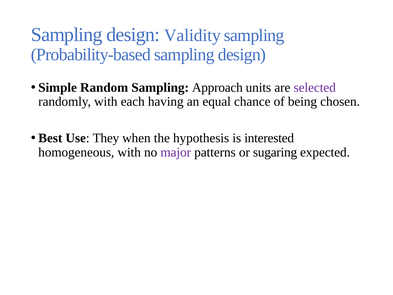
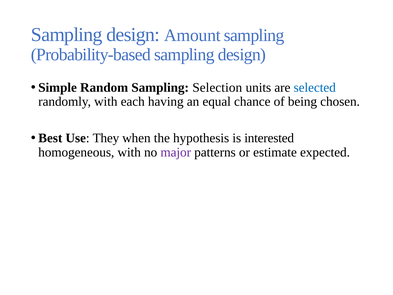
Validity: Validity -> Amount
Approach: Approach -> Selection
selected colour: purple -> blue
sugaring: sugaring -> estimate
